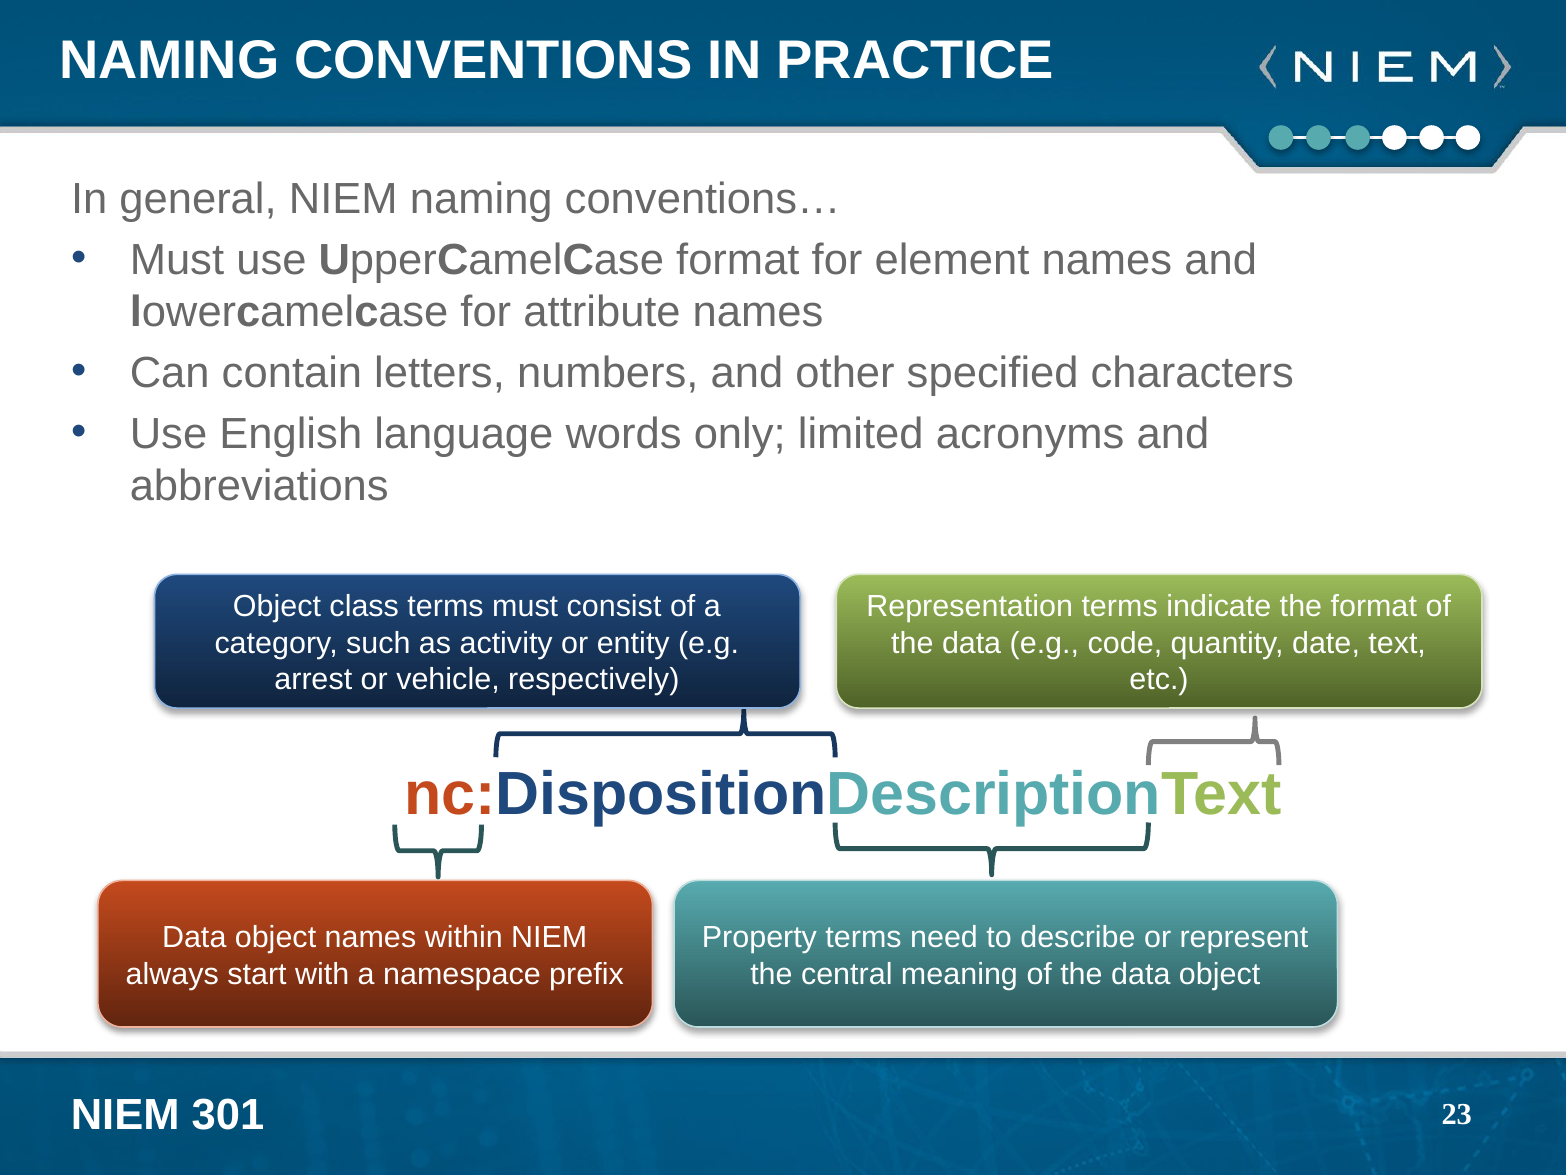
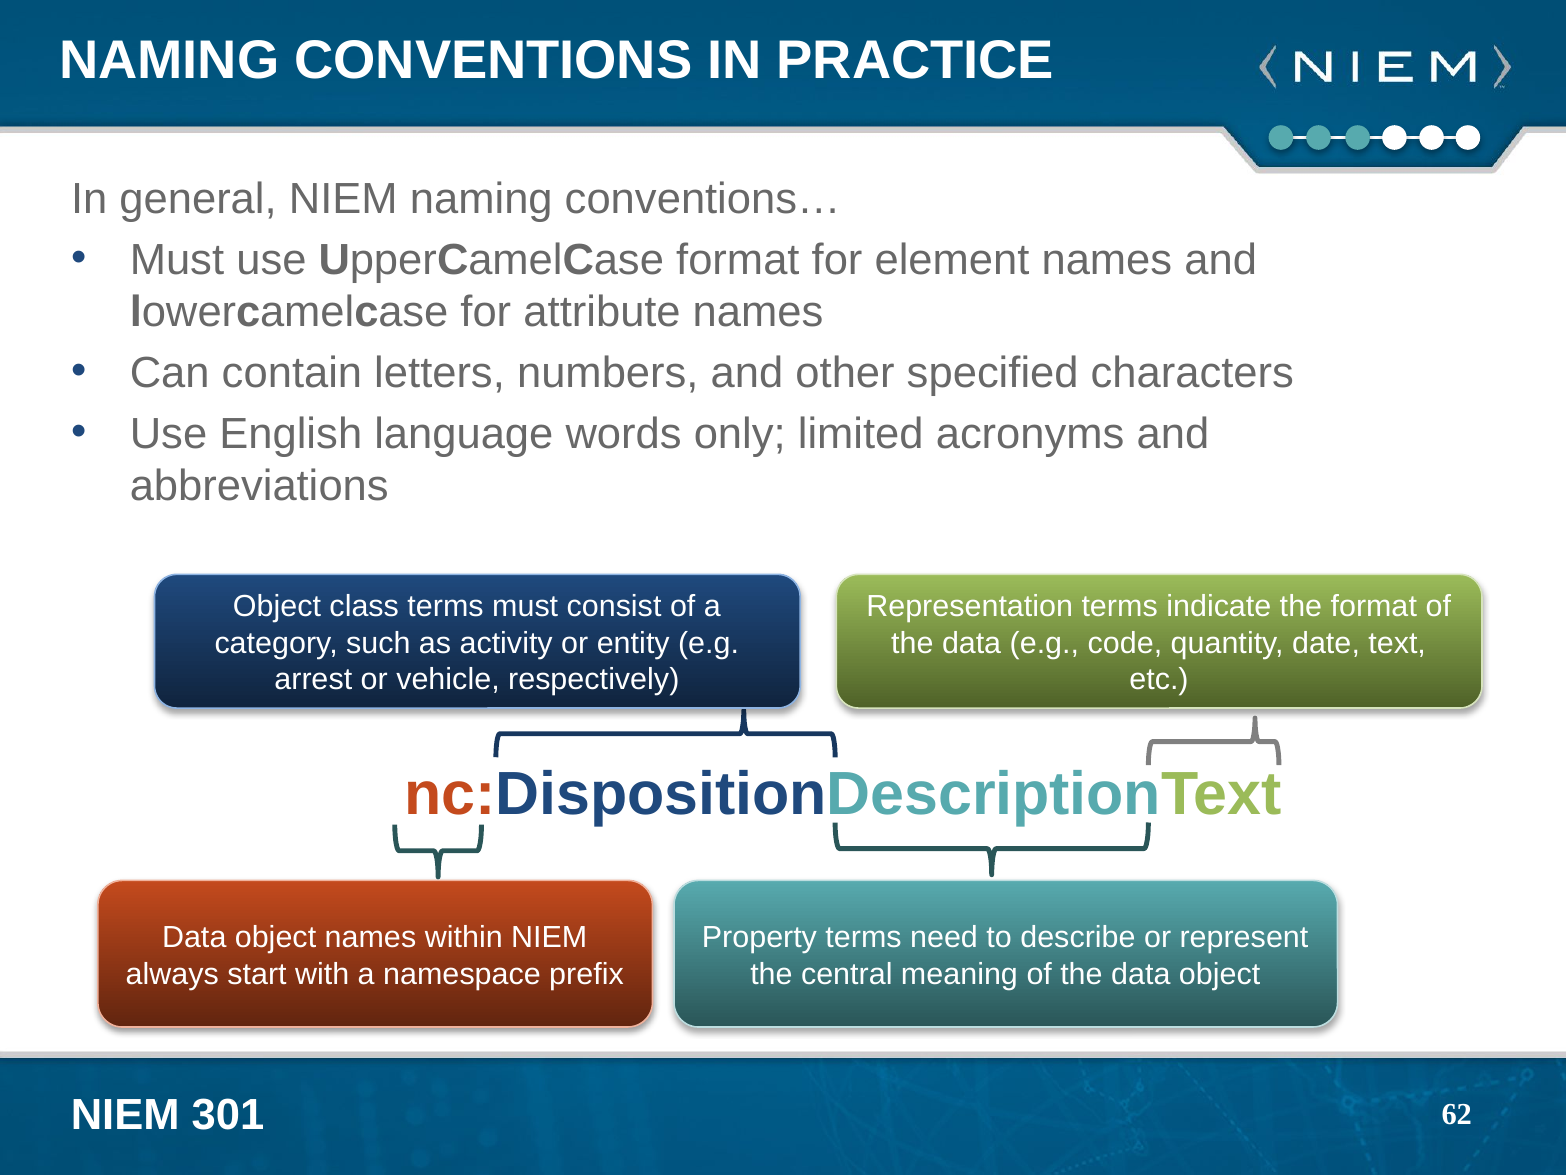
23: 23 -> 62
